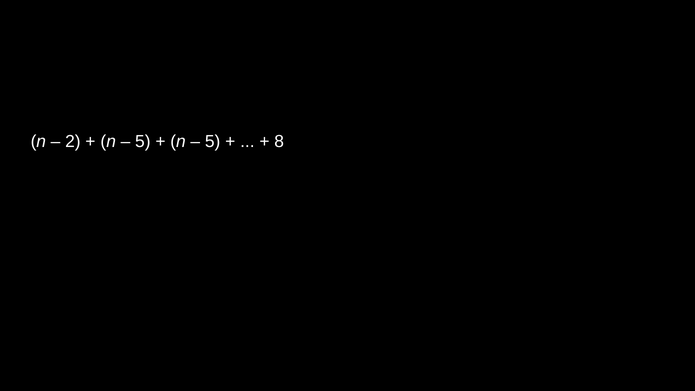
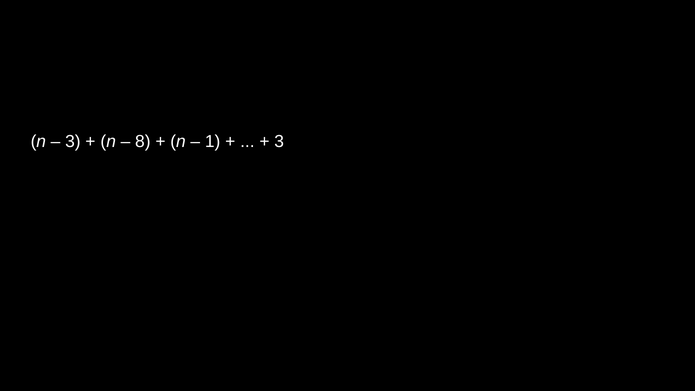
2 at (73, 141): 2 -> 3
5 at (143, 141): 5 -> 8
5 at (213, 141): 5 -> 1
8 at (279, 141): 8 -> 3
